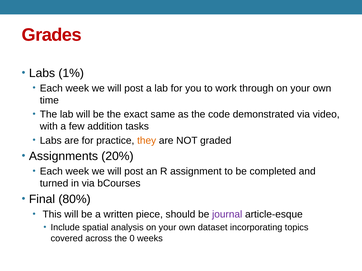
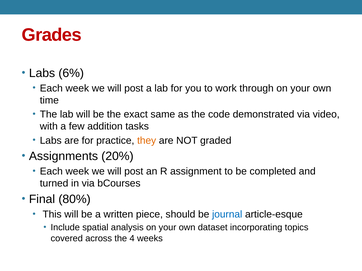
1%: 1% -> 6%
journal colour: purple -> blue
0: 0 -> 4
